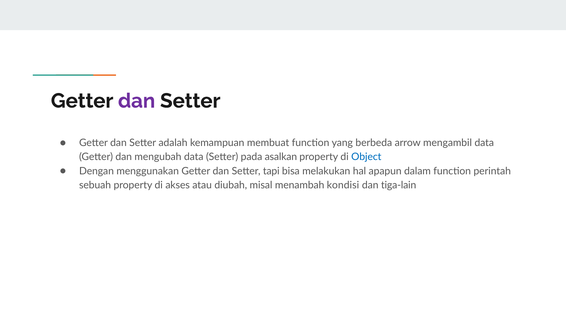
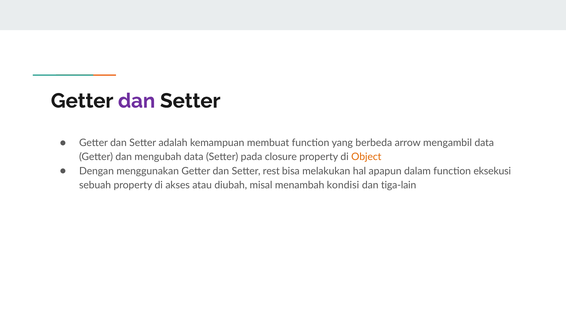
asalkan: asalkan -> closure
Object colour: blue -> orange
tapi: tapi -> rest
perintah: perintah -> eksekusi
